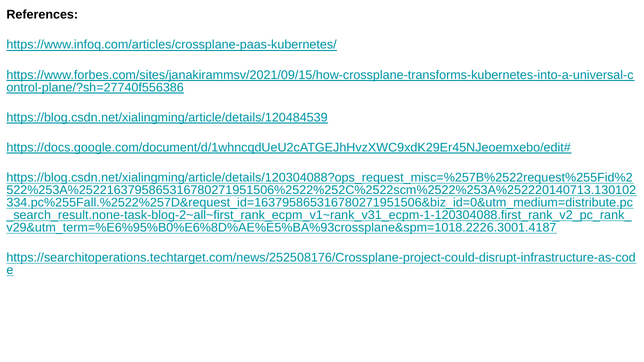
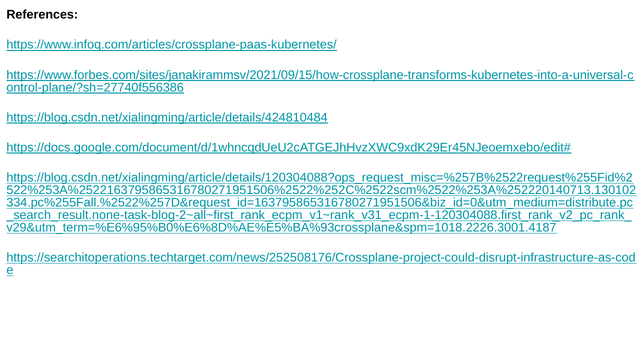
https://blog.csdn.net/xialingming/article/details/120484539: https://blog.csdn.net/xialingming/article/details/120484539 -> https://blog.csdn.net/xialingming/article/details/424810484
